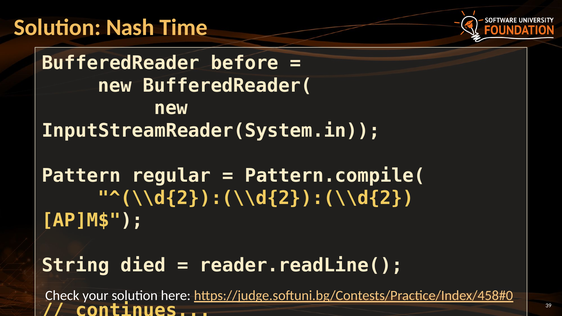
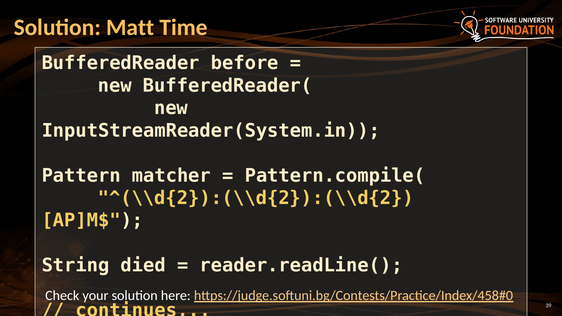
Nash: Nash -> Matt
regular: regular -> matcher
